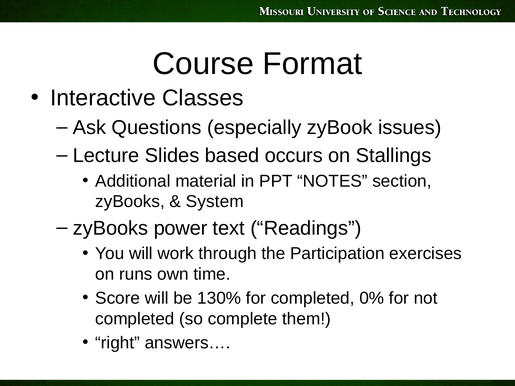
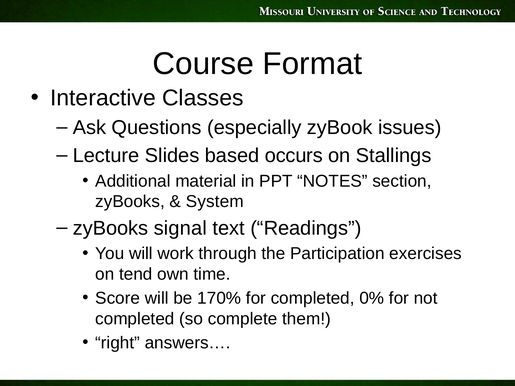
power: power -> signal
runs: runs -> tend
130%: 130% -> 170%
